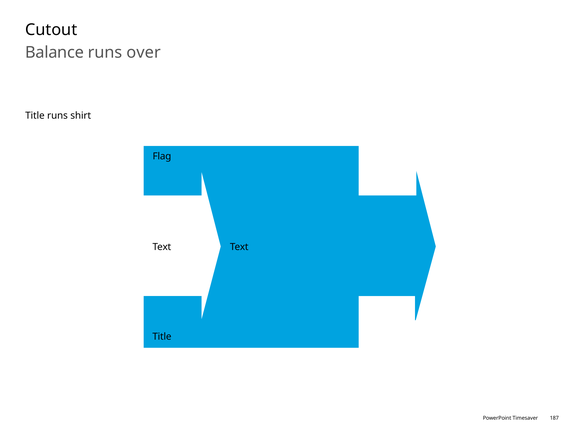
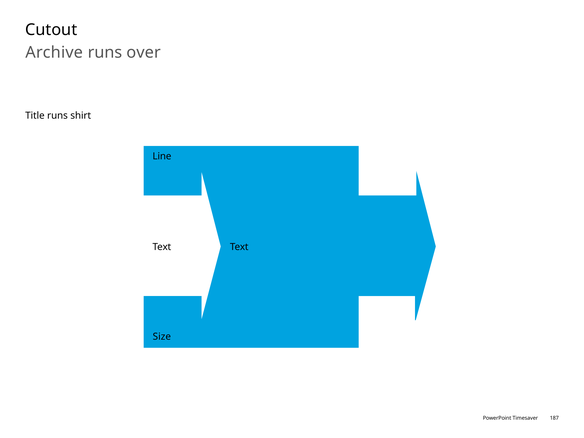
Balance: Balance -> Archive
Flag: Flag -> Line
Title at (162, 337): Title -> Size
